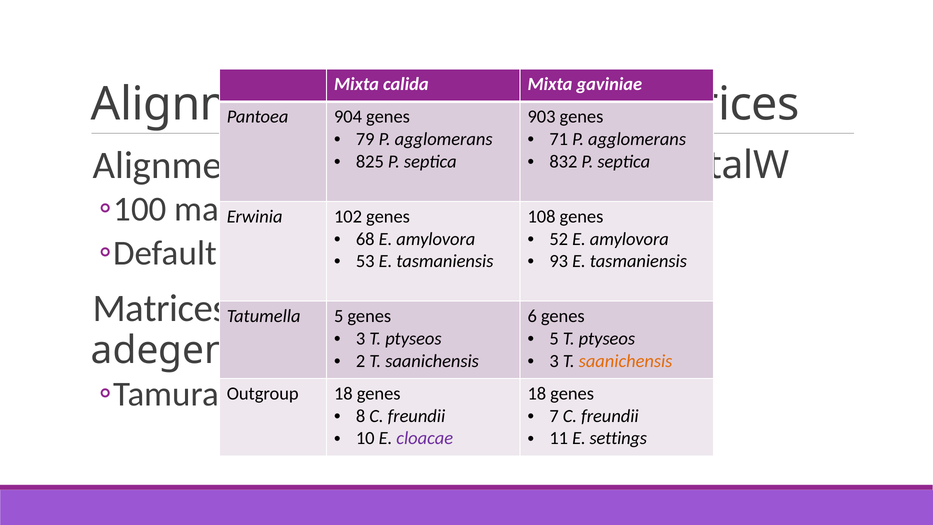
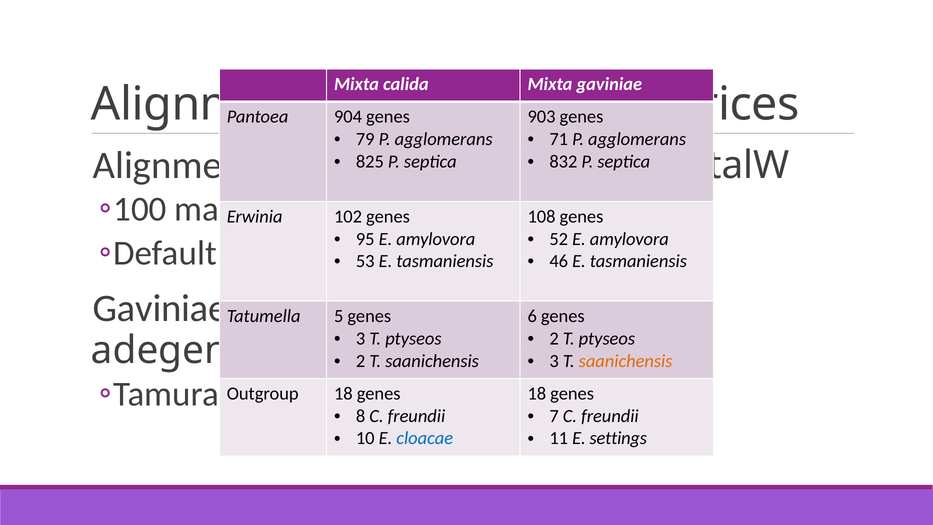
68: 68 -> 95
93: 93 -> 46
Matrices at (160, 308): Matrices -> Gaviniae
5 at (554, 338): 5 -> 2
cloacae colour: purple -> blue
